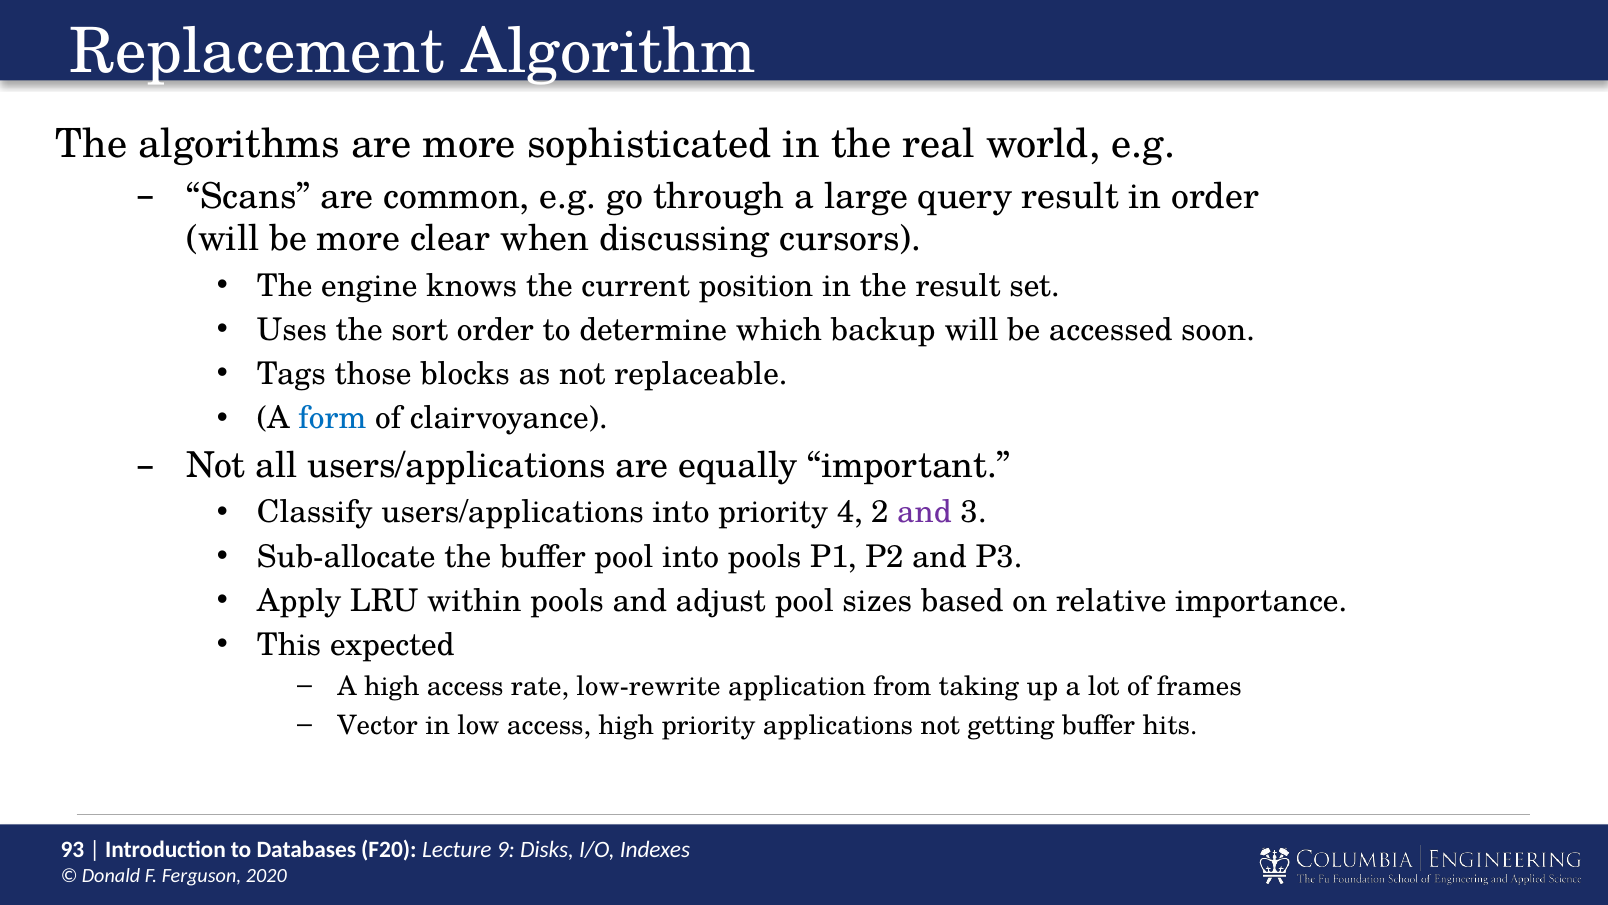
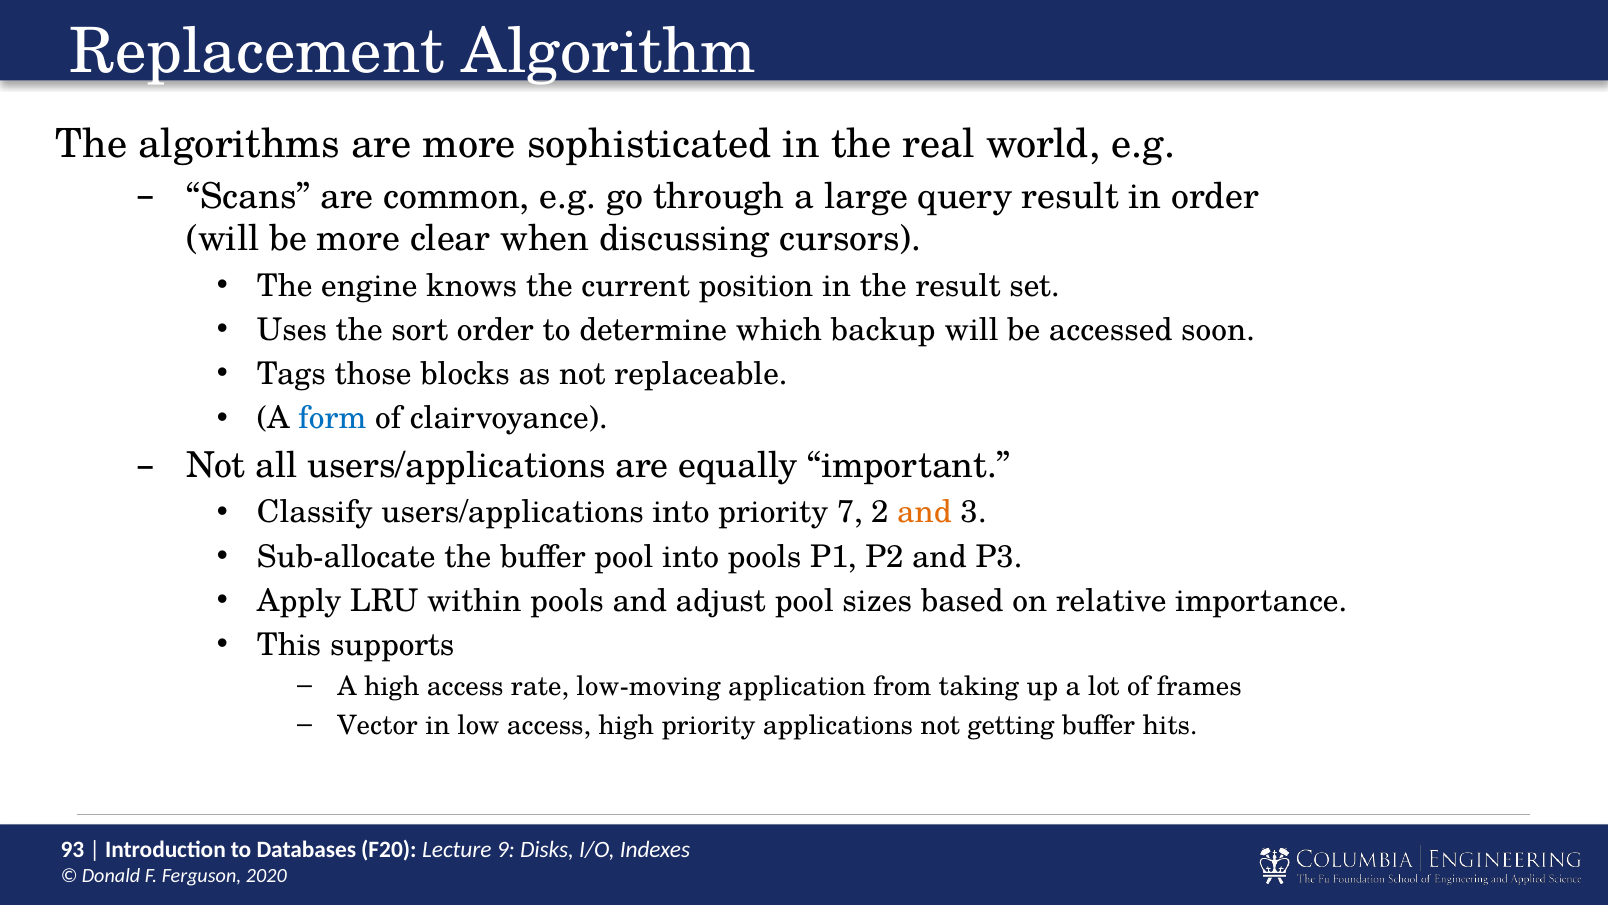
4: 4 -> 7
and at (924, 512) colour: purple -> orange
expected: expected -> supports
low-rewrite: low-rewrite -> low-moving
